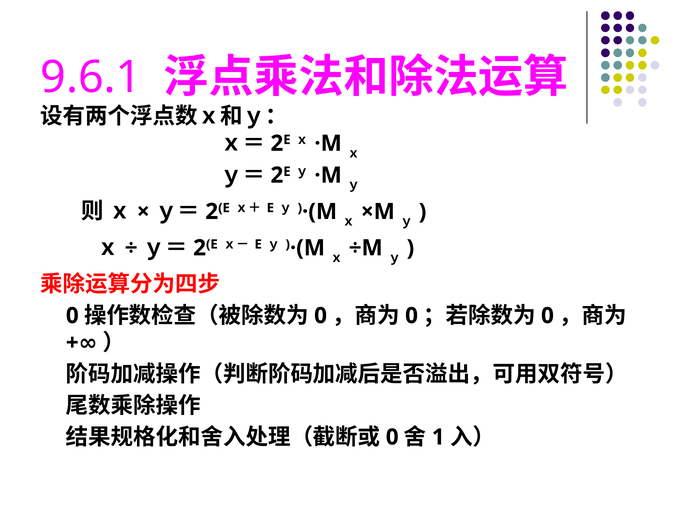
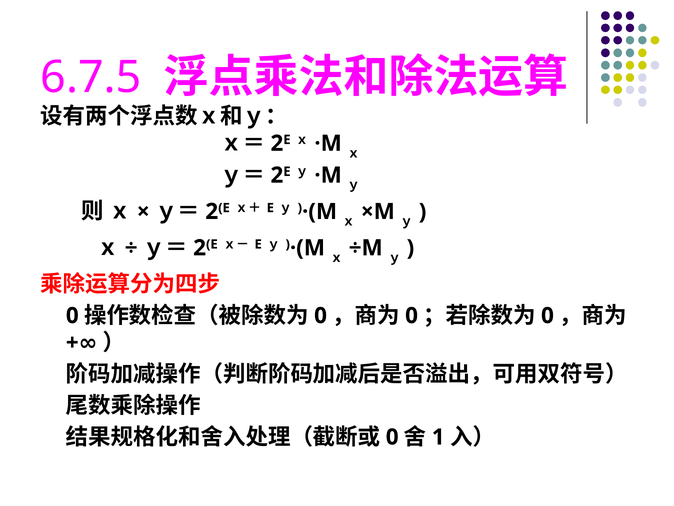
9.6.1: 9.6.1 -> 6.7.5
